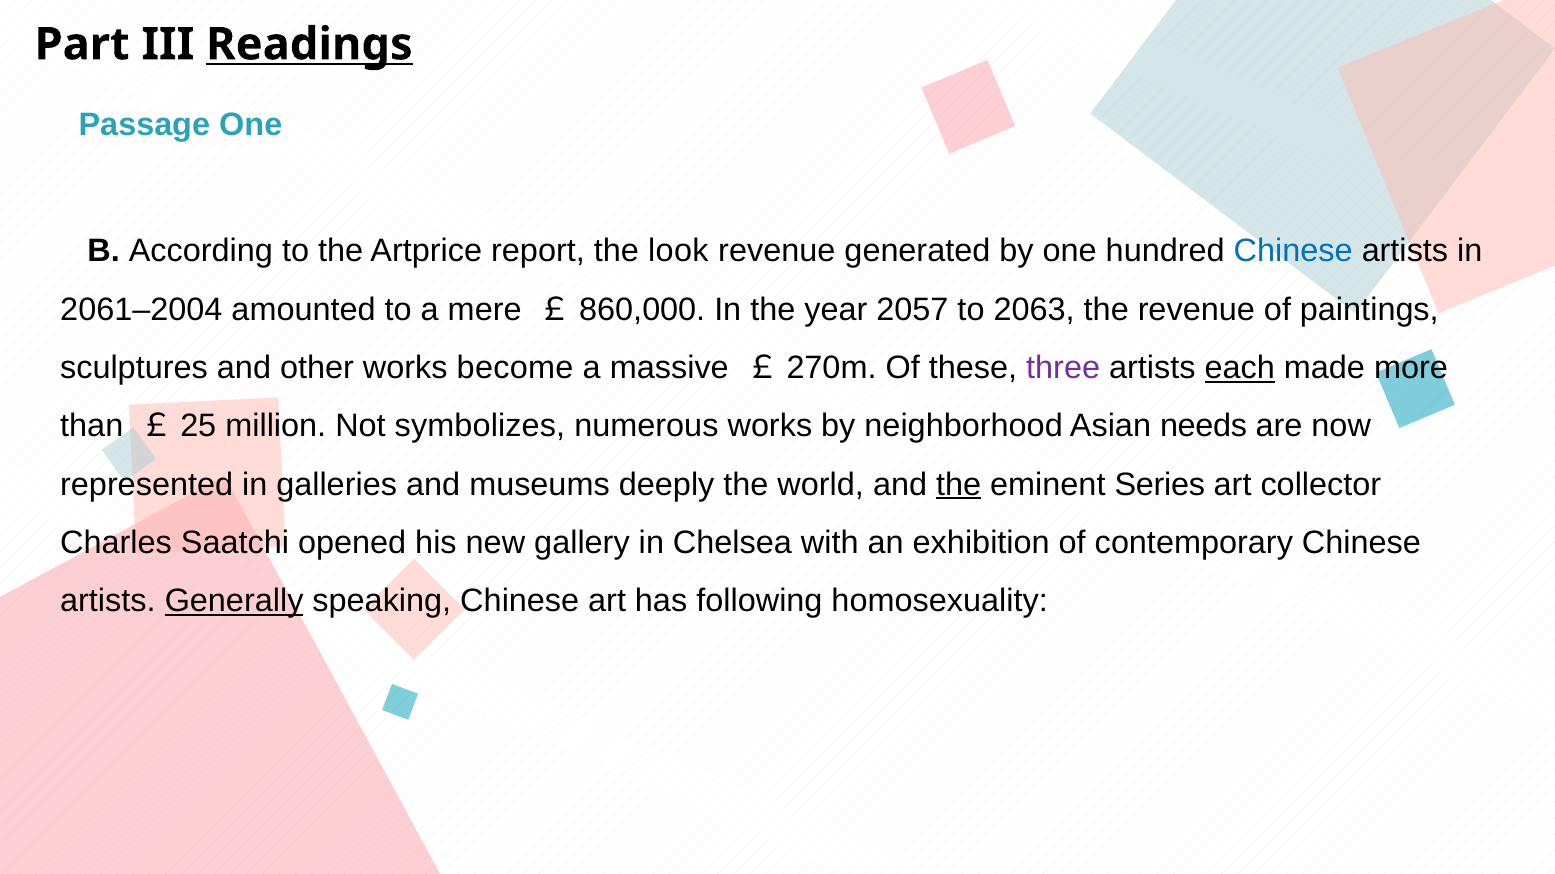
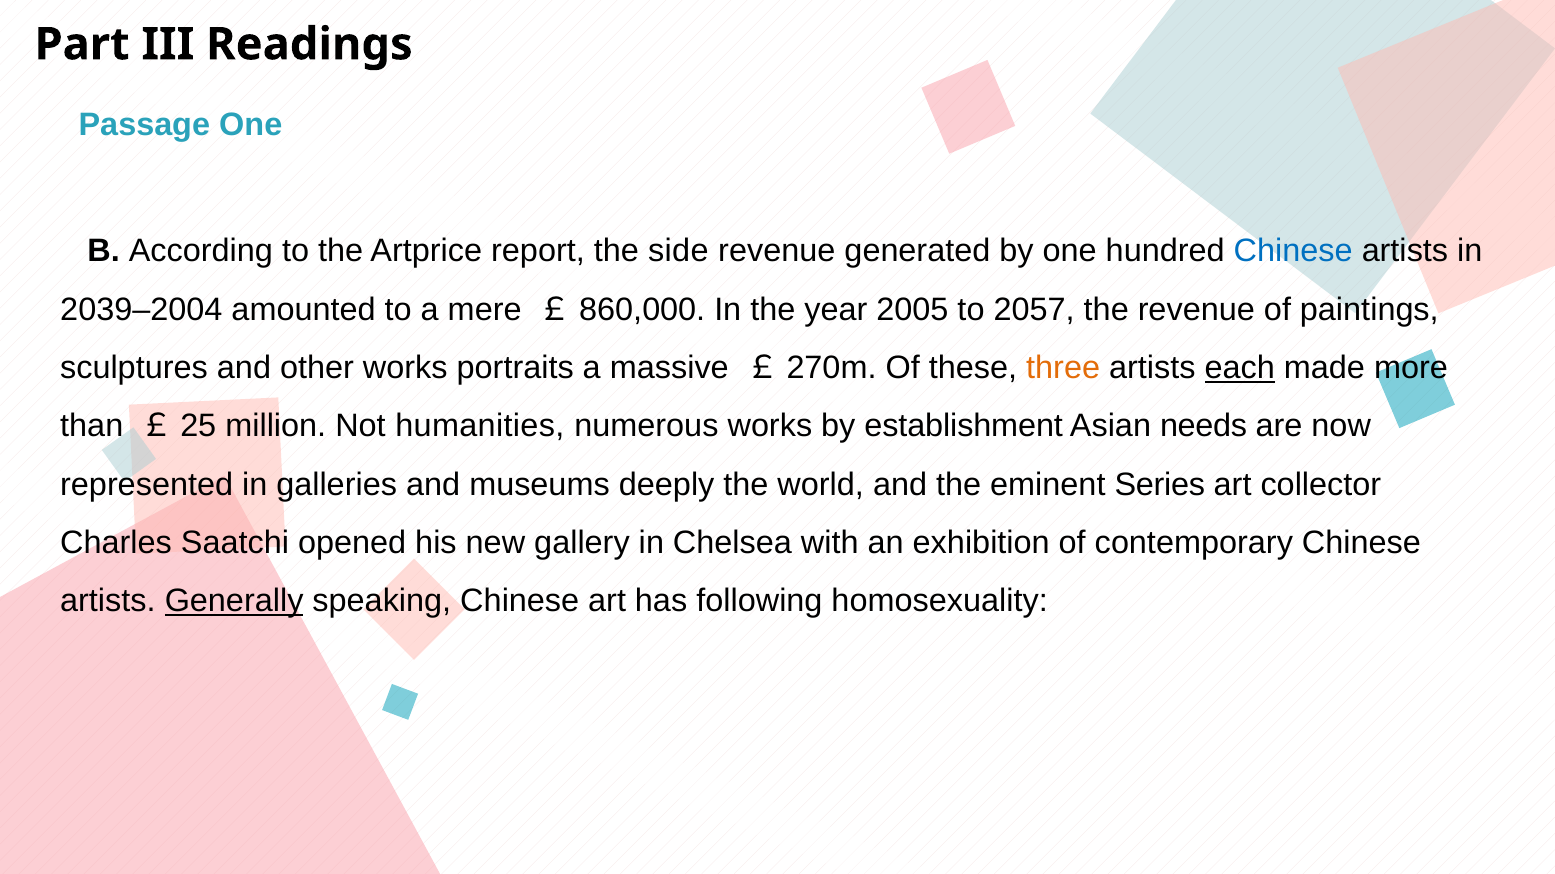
Readings underline: present -> none
look: look -> side
2061–2004: 2061–2004 -> 2039–2004
2057: 2057 -> 2005
2063: 2063 -> 2057
become: become -> portraits
three colour: purple -> orange
symbolizes: symbolizes -> humanities
neighborhood: neighborhood -> establishment
the at (959, 485) underline: present -> none
